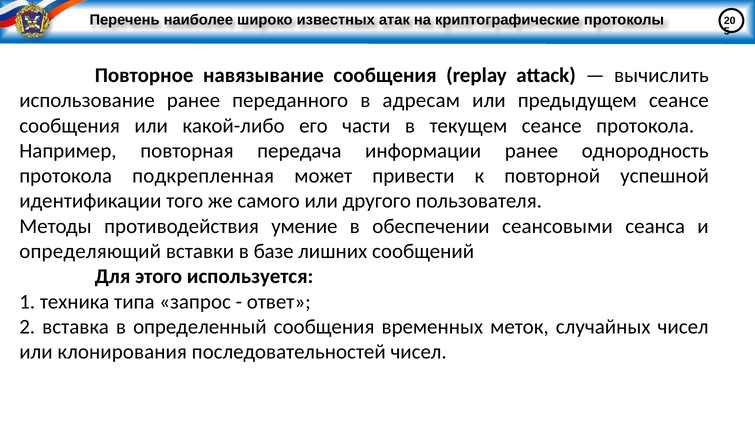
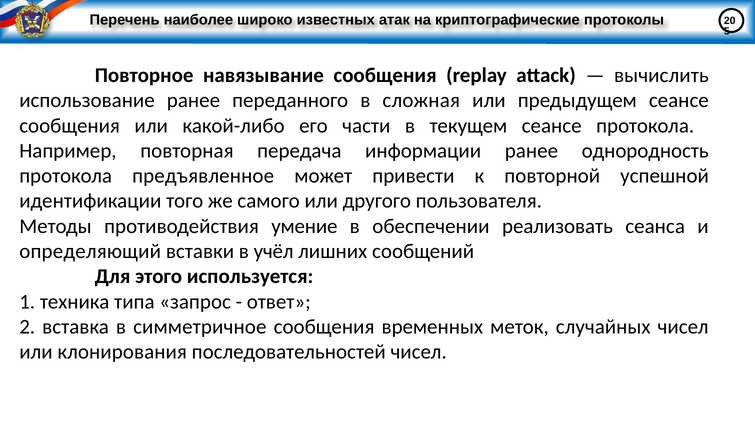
адресам: адресам -> сложная
подкрепленная: подкрепленная -> предъявленное
сеансовыми: сеансовыми -> реализовать
базе: базе -> учёл
определенный: определенный -> симметричное
